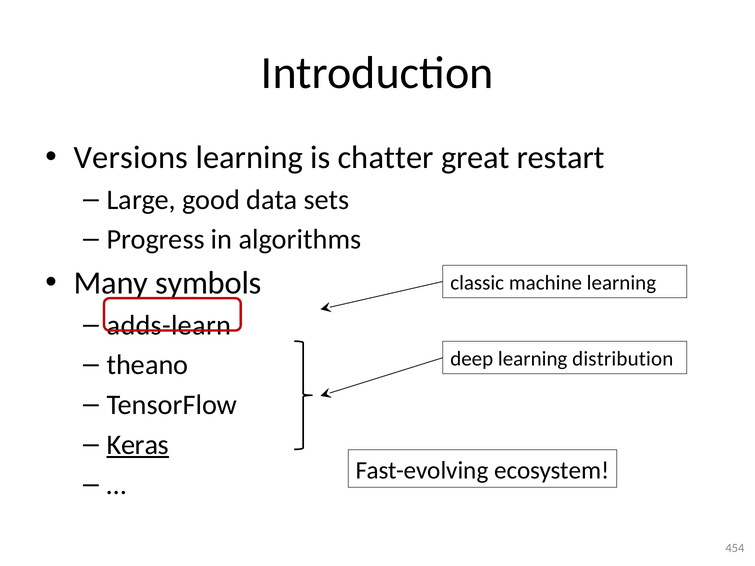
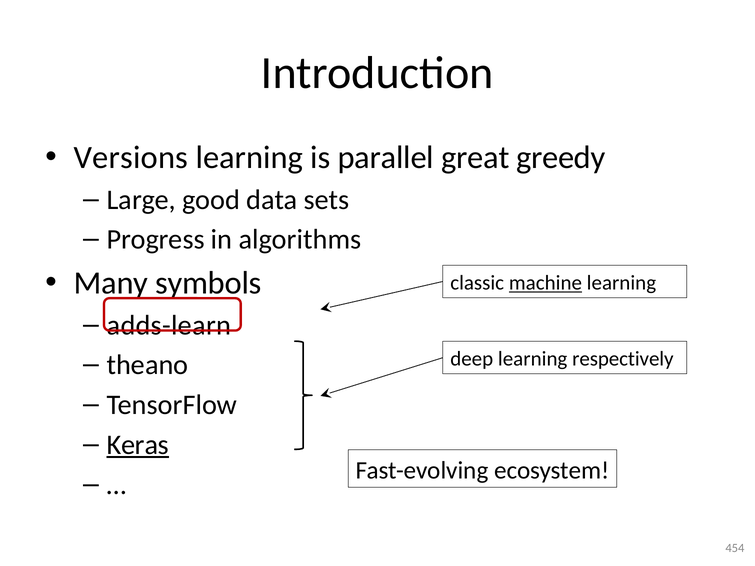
chatter: chatter -> parallel
restart: restart -> greedy
machine underline: none -> present
distribution: distribution -> respectively
